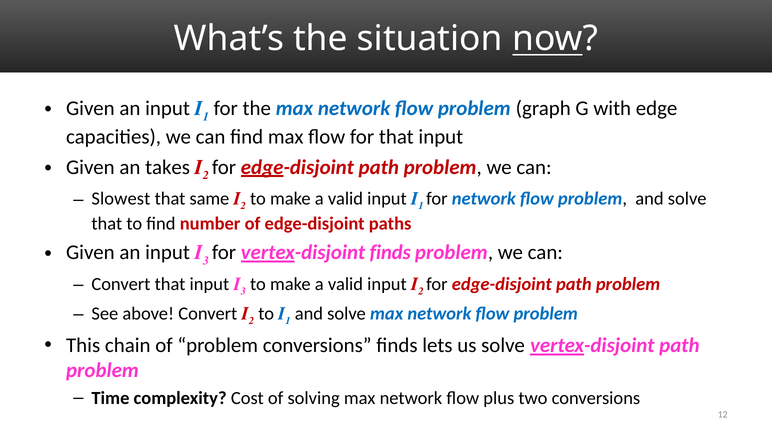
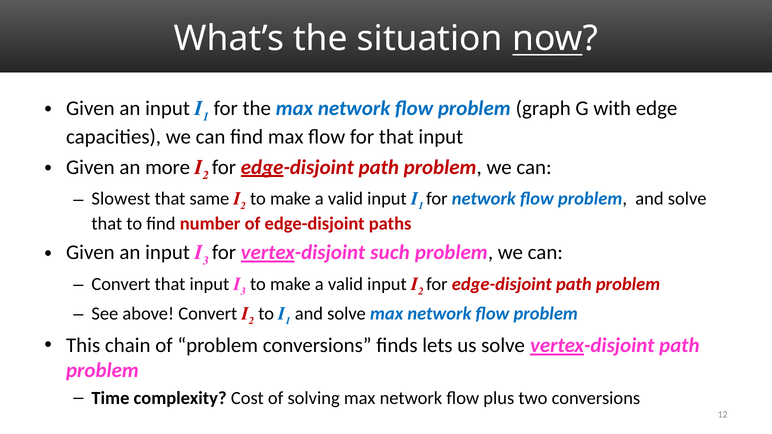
takes: takes -> more
vertex-disjoint finds: finds -> such
